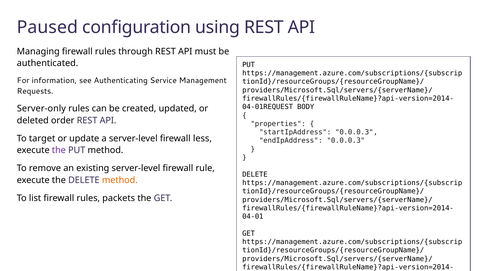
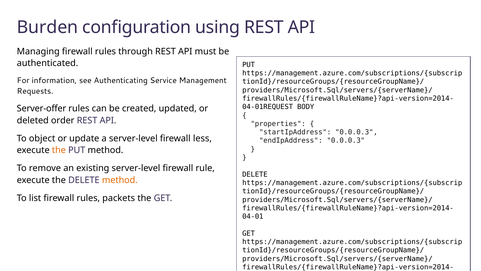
Paused: Paused -> Burden
Server-only: Server-only -> Server-offer
target: target -> object
the at (59, 150) colour: purple -> orange
